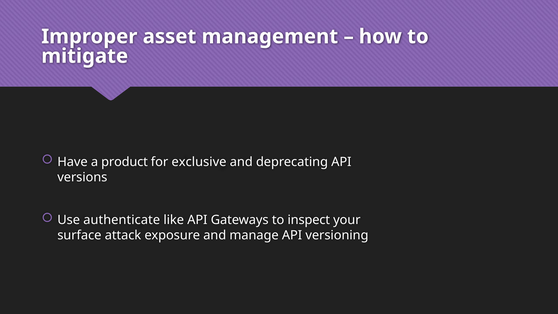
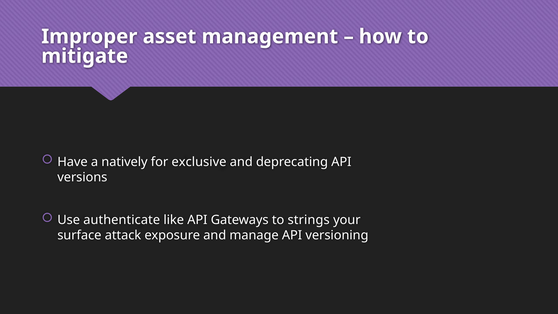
product: product -> natively
inspect: inspect -> strings
